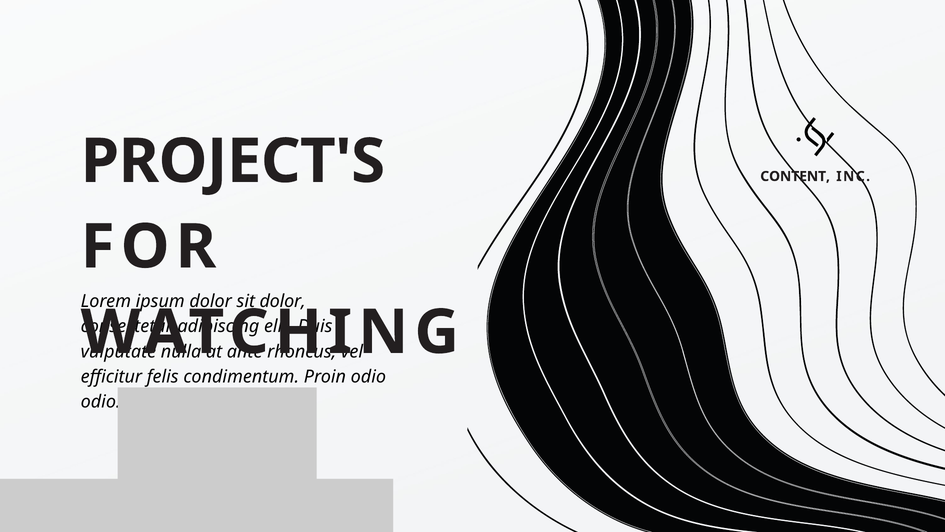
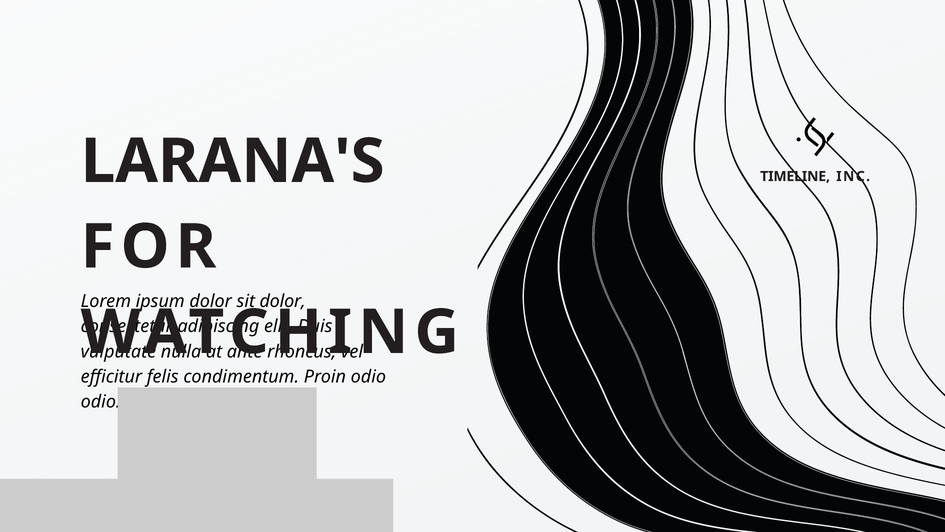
PROJECT'S: PROJECT'S -> LARANA'S
CONTENT: CONTENT -> TIMELINE
